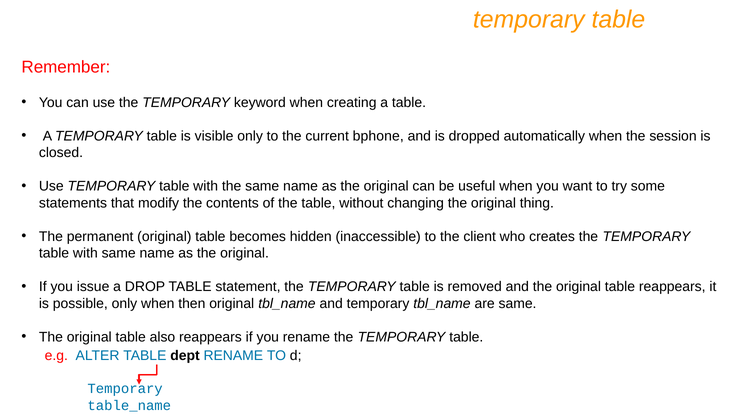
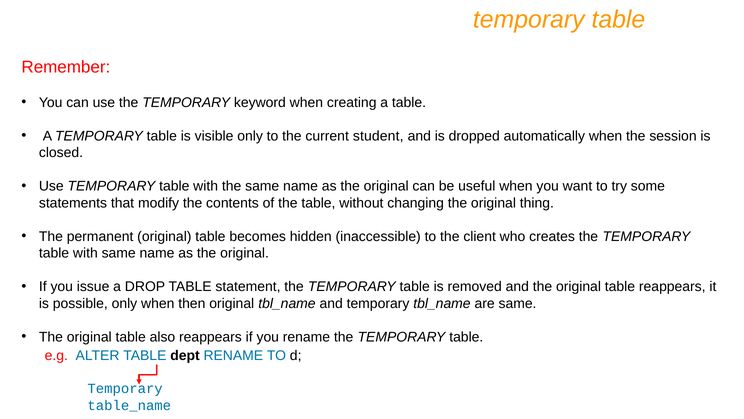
bphone: bphone -> student
